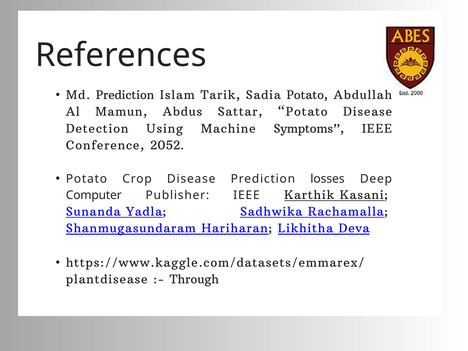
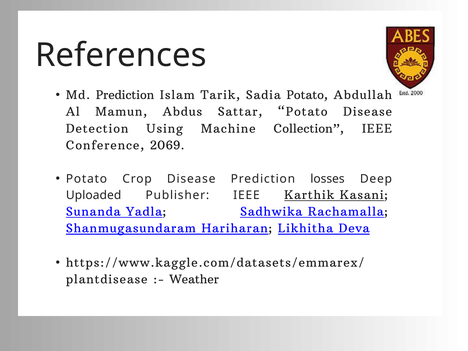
Symptoms: Symptoms -> Collection
2052: 2052 -> 2069
Computer: Computer -> Uploaded
Through: Through -> Weather
